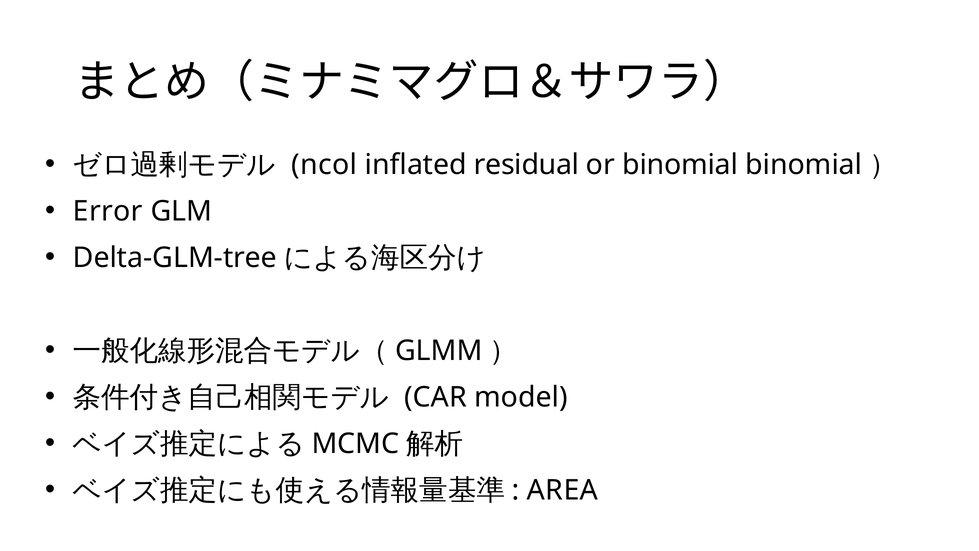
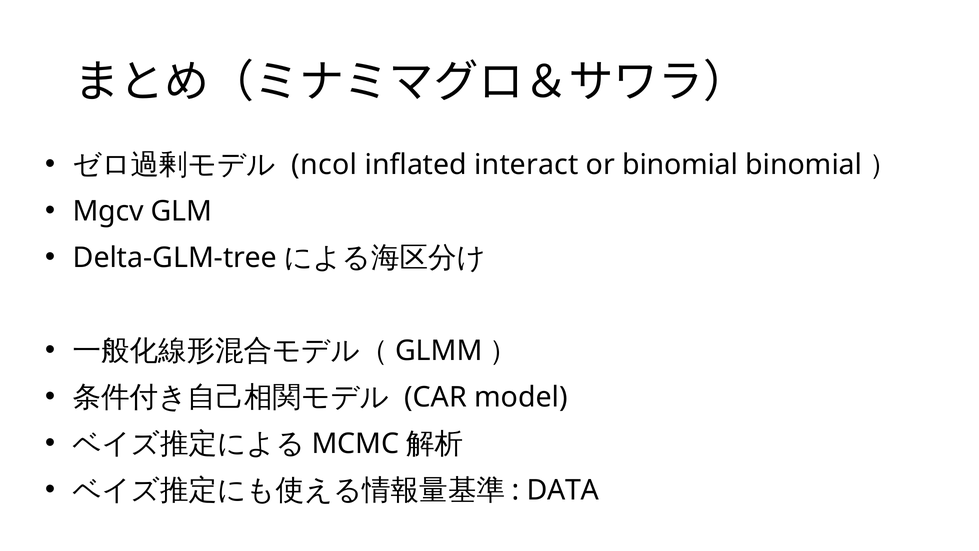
residual: residual -> interact
Error: Error -> Mgcv
AREA: AREA -> DATA
